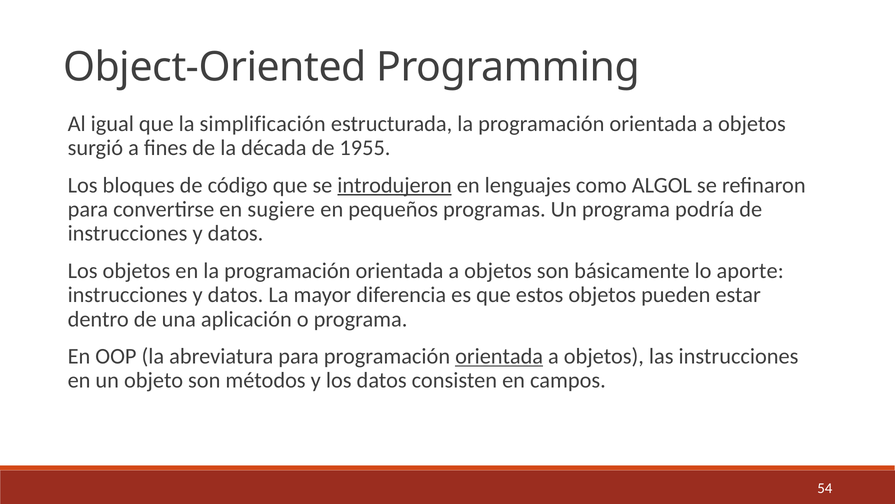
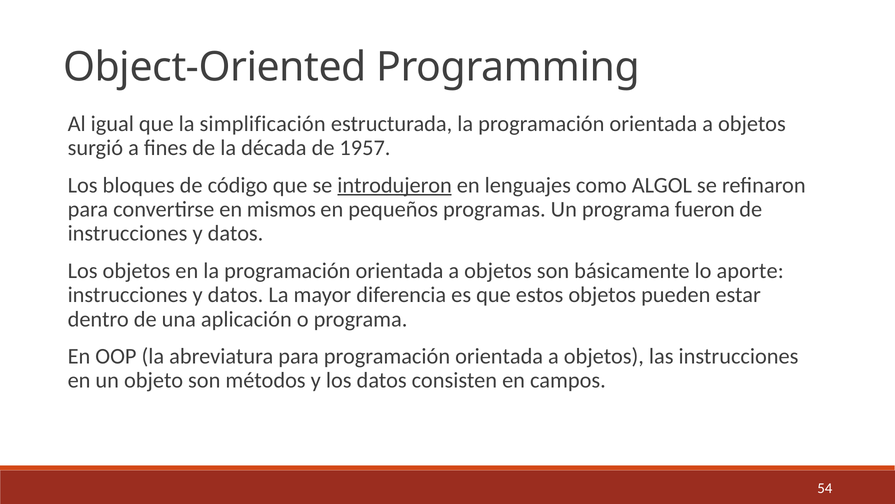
1955: 1955 -> 1957
sugiere: sugiere -> mismos
podría: podría -> fueron
orientada at (499, 356) underline: present -> none
